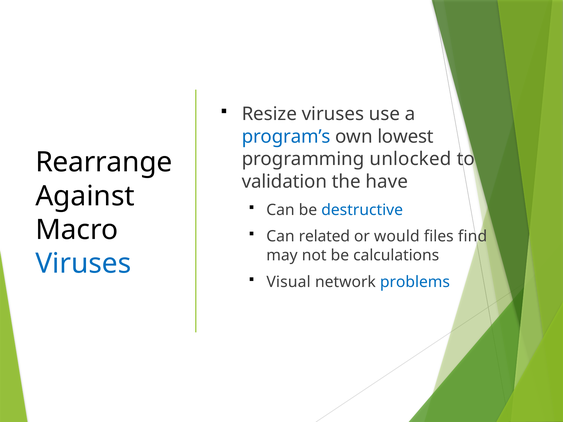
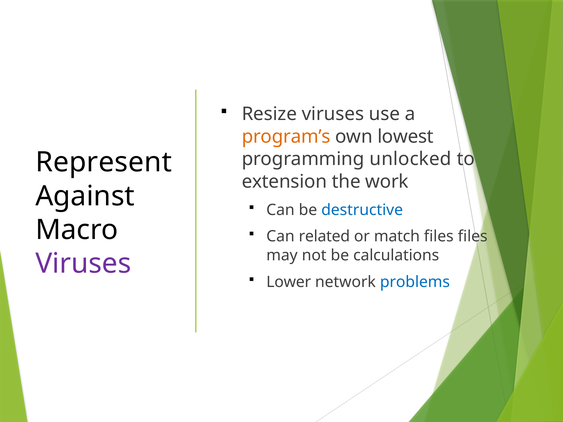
program’s colour: blue -> orange
Rearrange: Rearrange -> Represent
validation: validation -> extension
have: have -> work
would: would -> match
files find: find -> files
Viruses at (83, 264) colour: blue -> purple
Visual: Visual -> Lower
